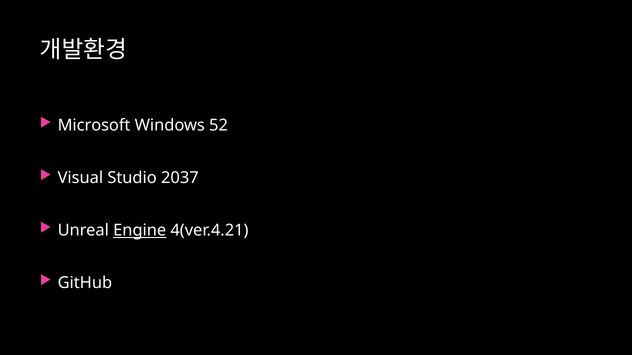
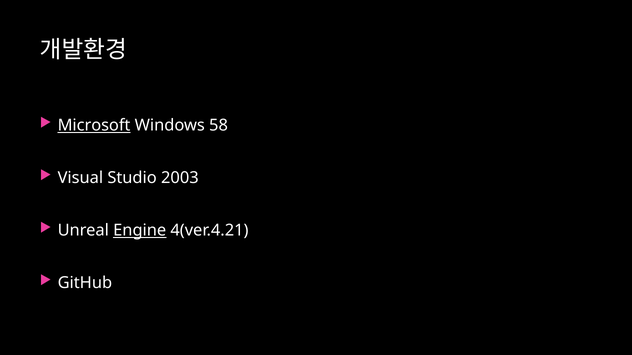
Microsoft underline: none -> present
52: 52 -> 58
2037: 2037 -> 2003
